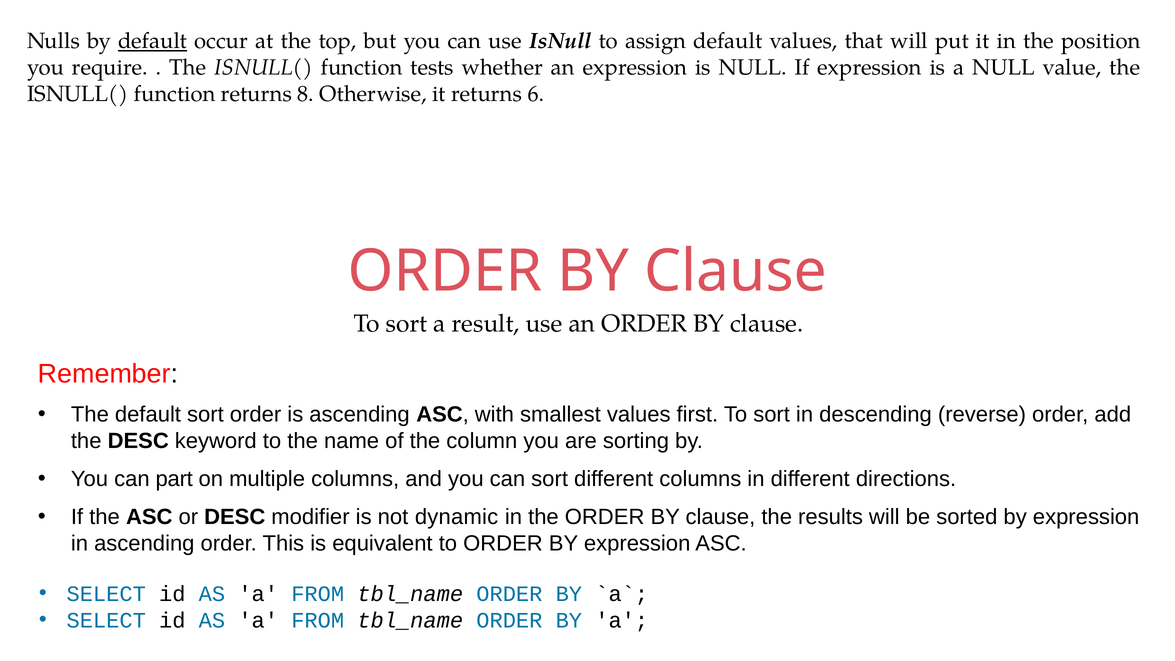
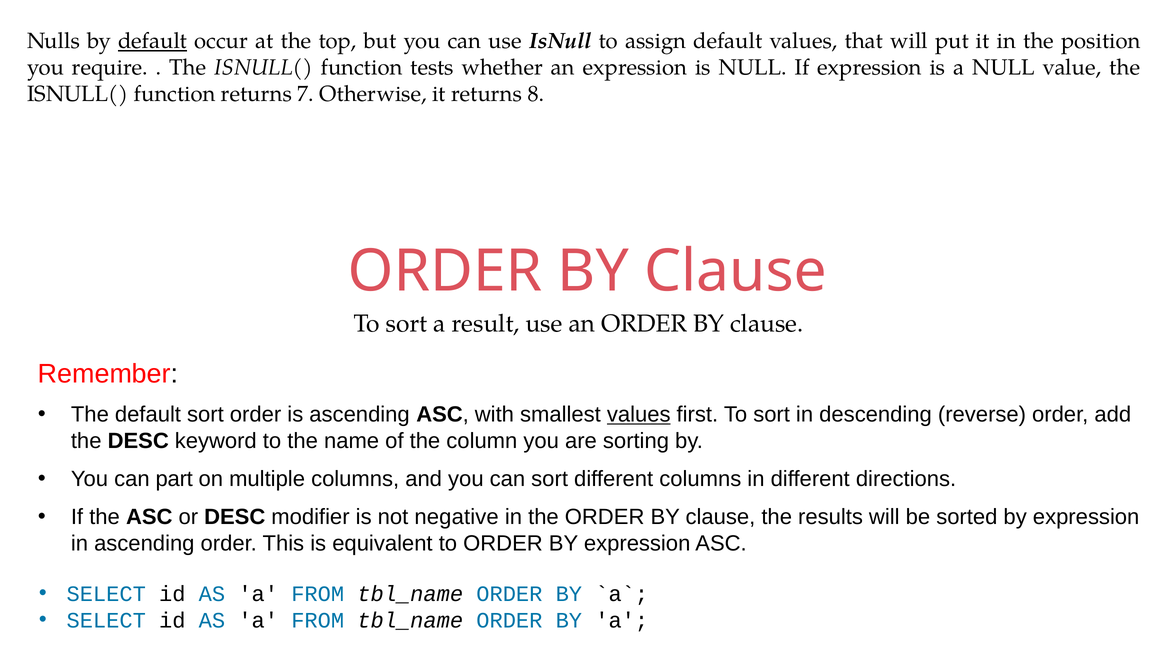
8: 8 -> 7
6: 6 -> 8
values at (639, 414) underline: none -> present
dynamic: dynamic -> negative
